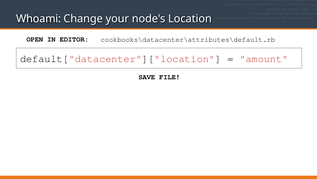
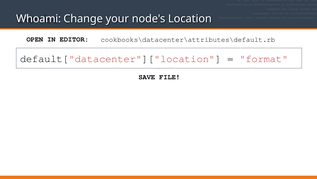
amount: amount -> format
